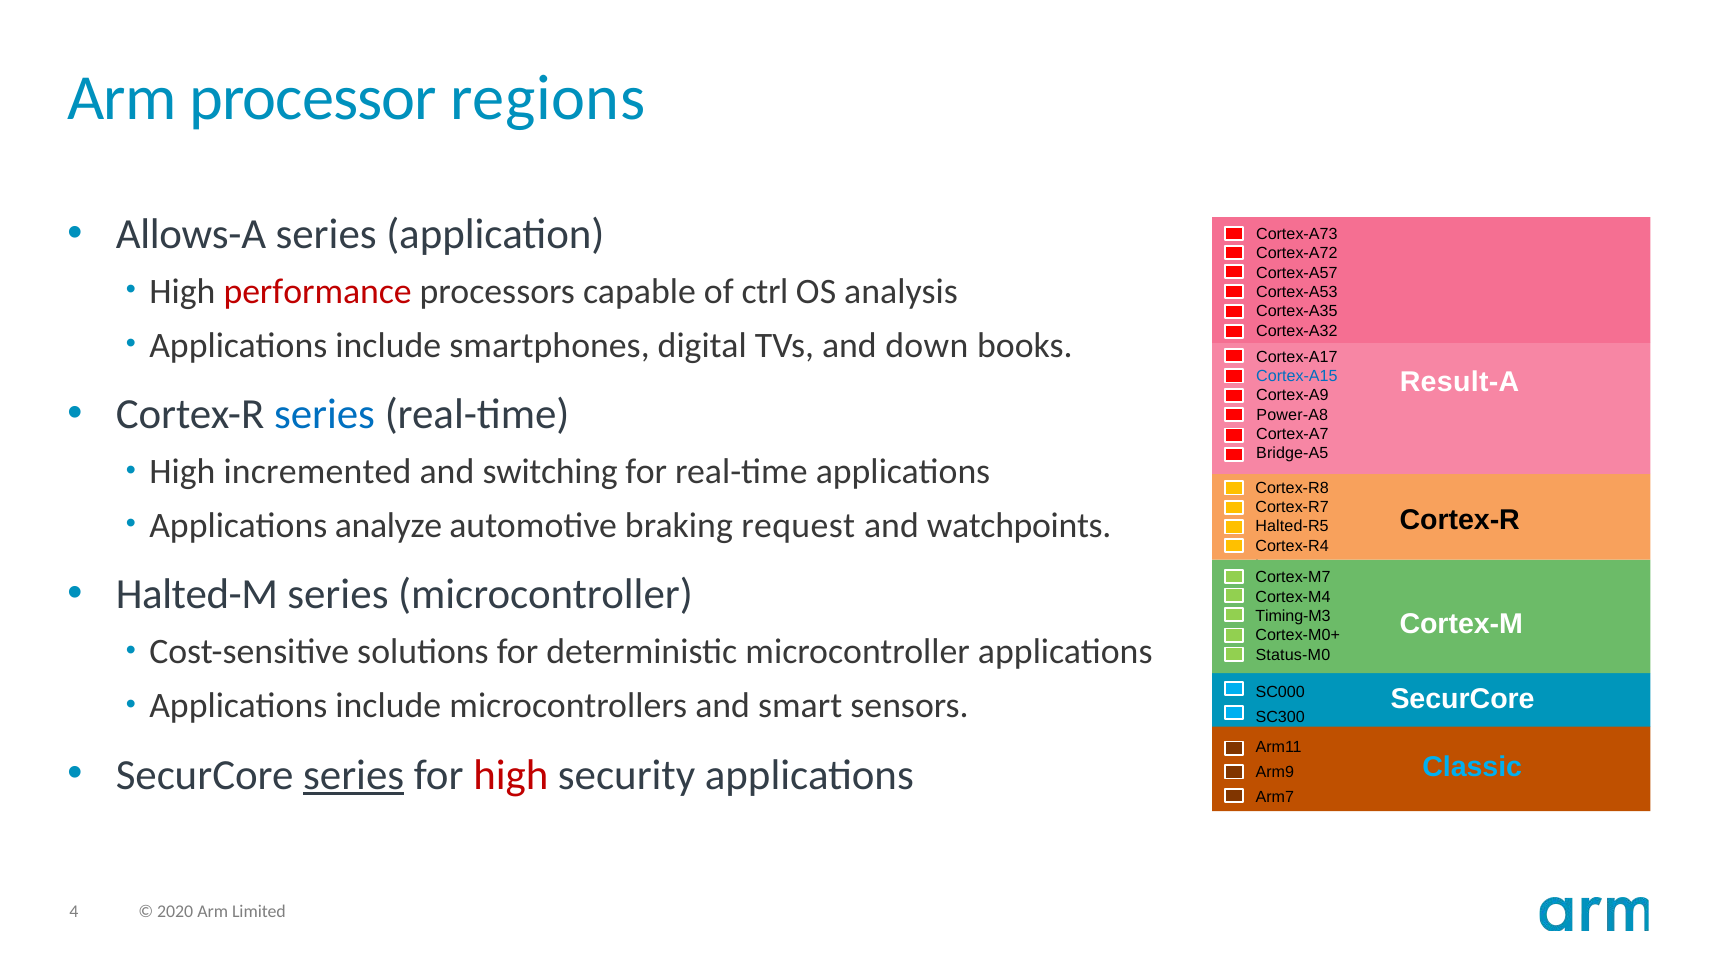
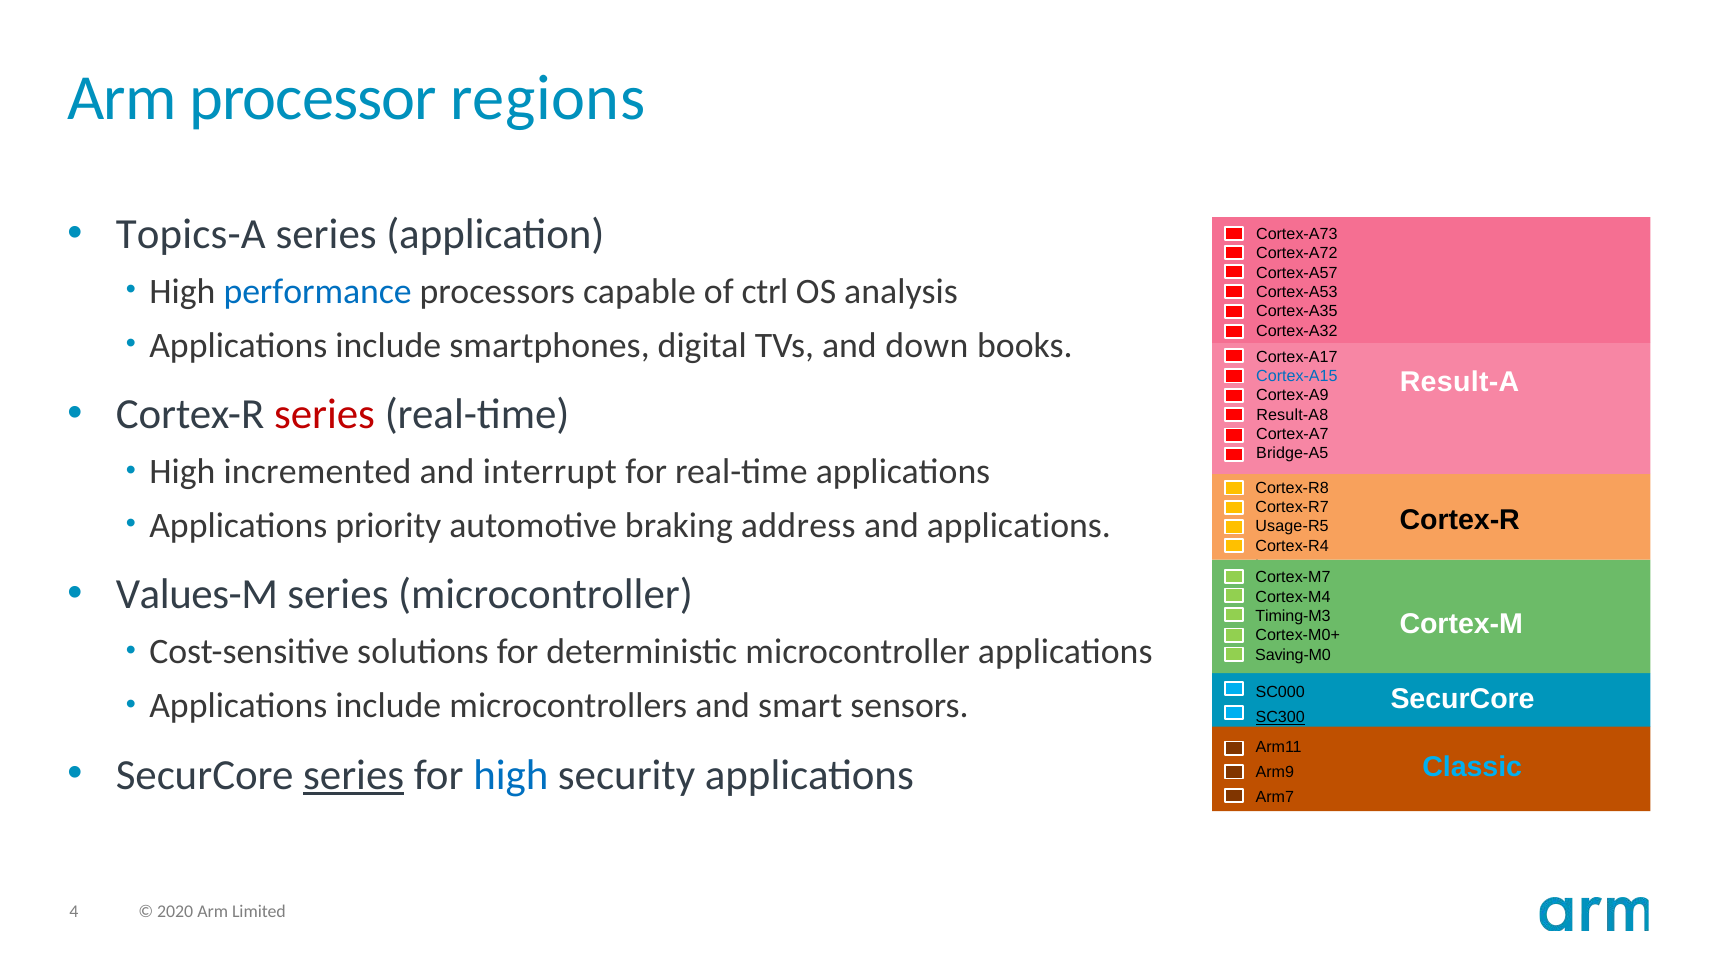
Allows-A: Allows-A -> Topics-A
performance colour: red -> blue
series at (325, 415) colour: blue -> red
Power-A8: Power-A8 -> Result-A8
switching: switching -> interrupt
analyze: analyze -> priority
request: request -> address
and watchpoints: watchpoints -> applications
Halted-R5: Halted-R5 -> Usage-R5
Halted-M: Halted-M -> Values-M
Status-M0: Status-M0 -> Saving-M0
SC300 underline: none -> present
high at (511, 775) colour: red -> blue
